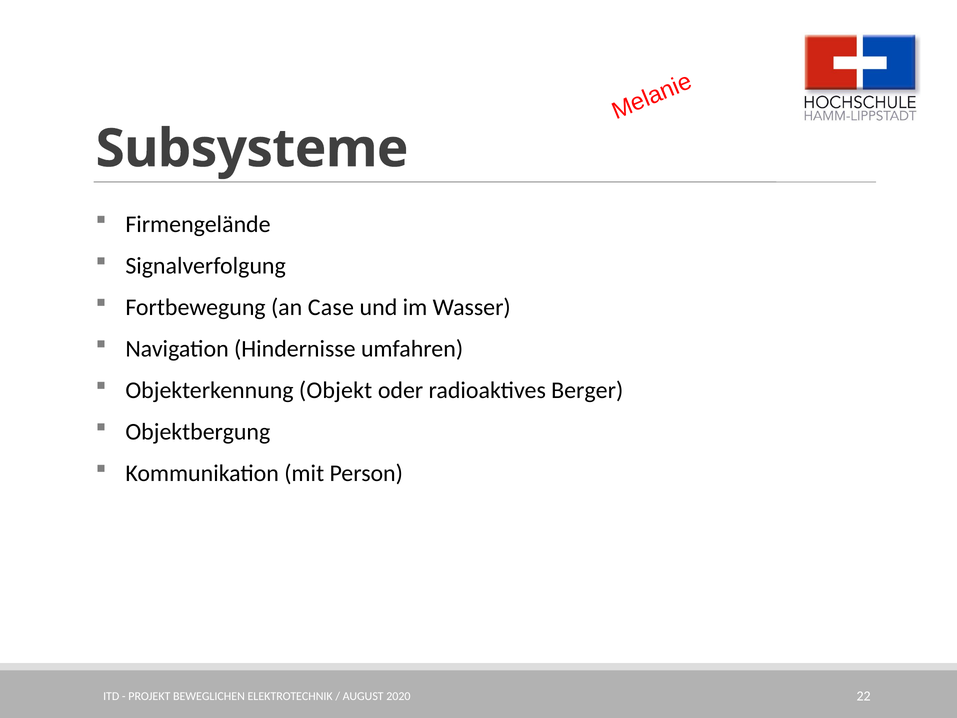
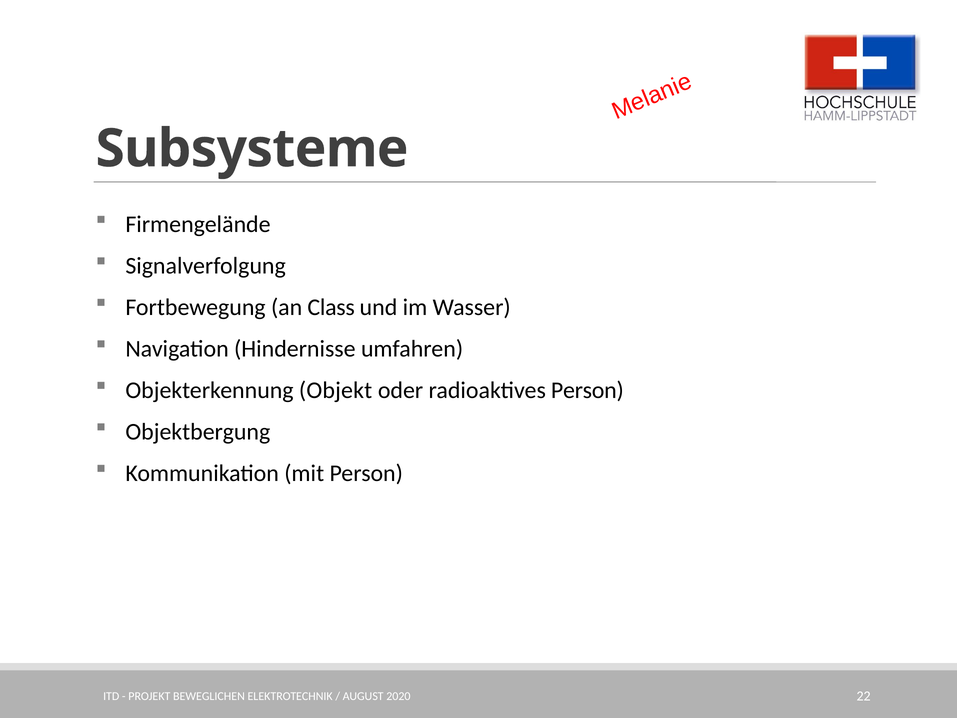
Case: Case -> Class
radioaktives Berger: Berger -> Person
